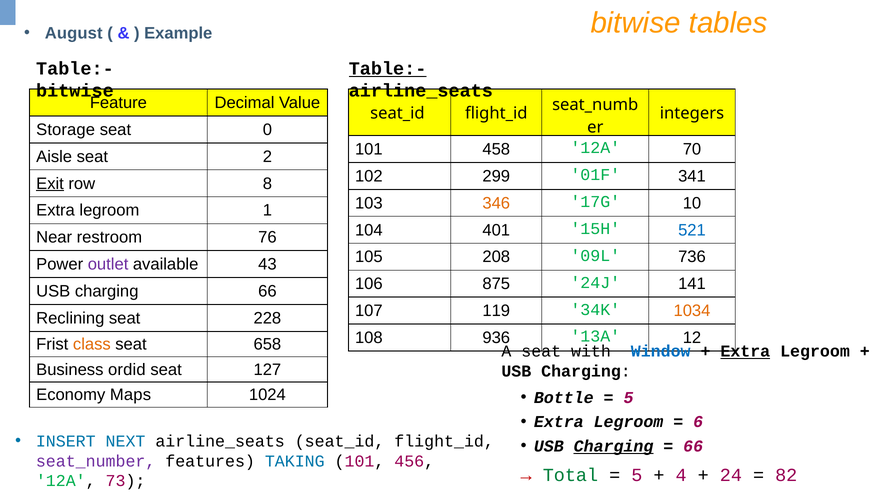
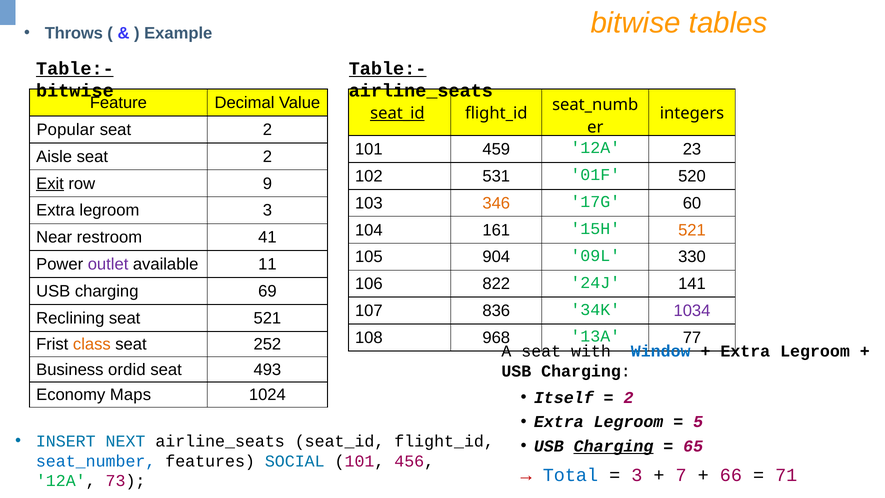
August: August -> Throws
Table:- at (75, 68) underline: none -> present
seat_id at (397, 113) underline: none -> present
Storage: Storage -> Popular
0 at (267, 130): 0 -> 2
458: 458 -> 459
70: 70 -> 23
299: 299 -> 531
341: 341 -> 520
8: 8 -> 9
10: 10 -> 60
legroom 1: 1 -> 3
401: 401 -> 161
521 at (692, 230) colour: blue -> orange
76: 76 -> 41
208: 208 -> 904
736: 736 -> 330
43: 43 -> 11
875: 875 -> 822
charging 66: 66 -> 69
119: 119 -> 836
1034 colour: orange -> purple
seat 228: 228 -> 521
936: 936 -> 968
12: 12 -> 77
658: 658 -> 252
Extra at (745, 351) underline: present -> none
127: 127 -> 493
Bottle: Bottle -> Itself
5 at (628, 398): 5 -> 2
6: 6 -> 5
66 at (693, 446): 66 -> 65
seat_number colour: purple -> blue
TAKING: TAKING -> SOCIAL
Total colour: green -> blue
5 at (637, 475): 5 -> 3
4: 4 -> 7
24: 24 -> 66
82: 82 -> 71
